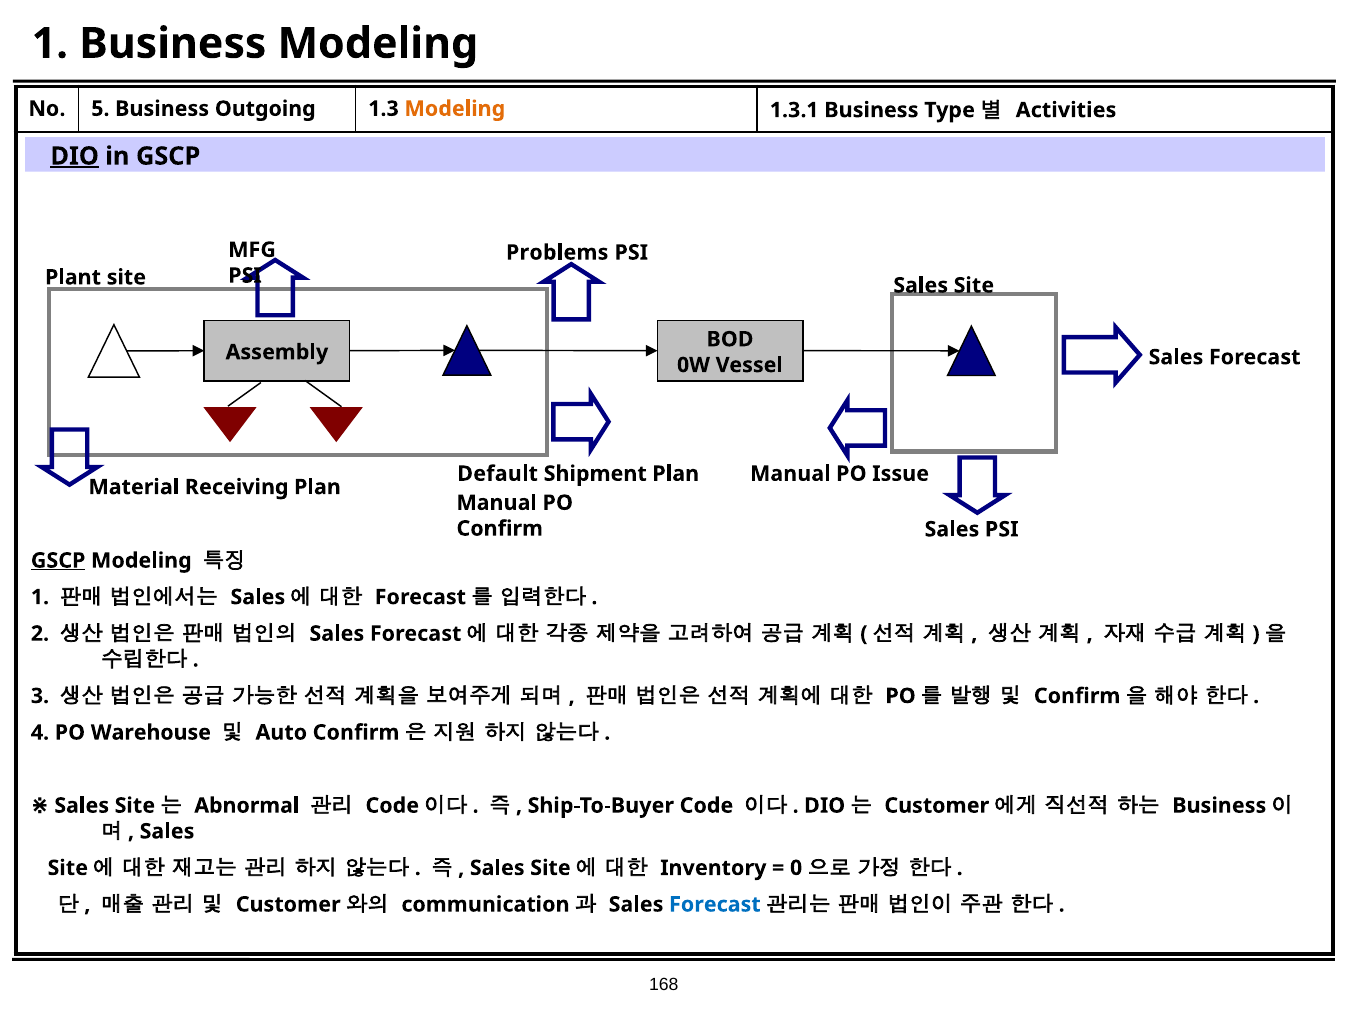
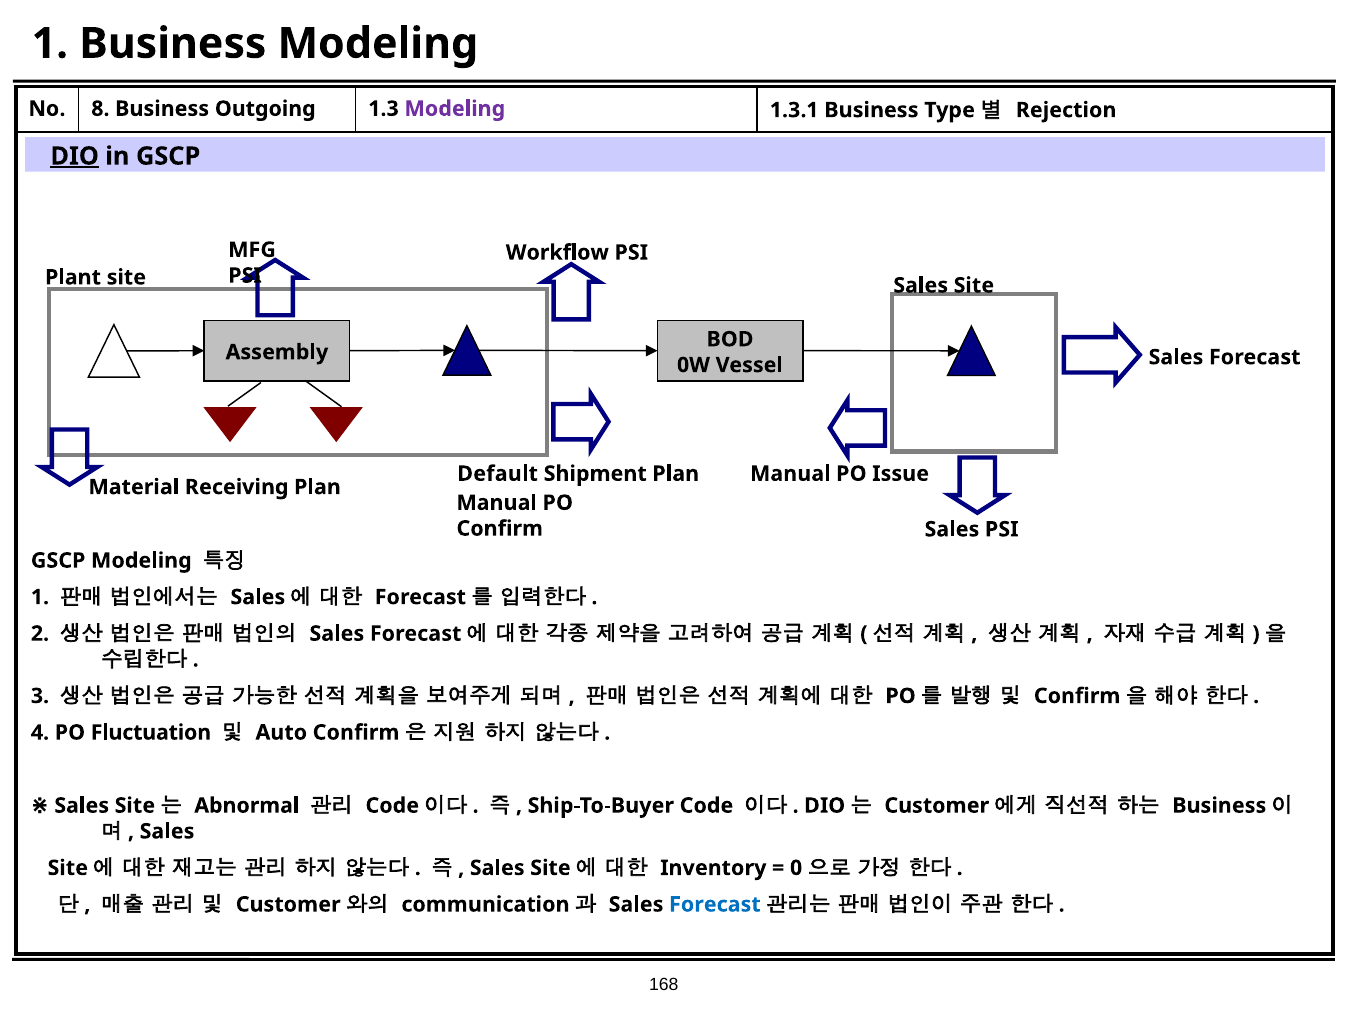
5: 5 -> 8
Modeling at (455, 109) colour: orange -> purple
Activities: Activities -> Rejection
Problems: Problems -> Workflow
GSCP at (58, 561) underline: present -> none
Warehouse: Warehouse -> Fluctuation
